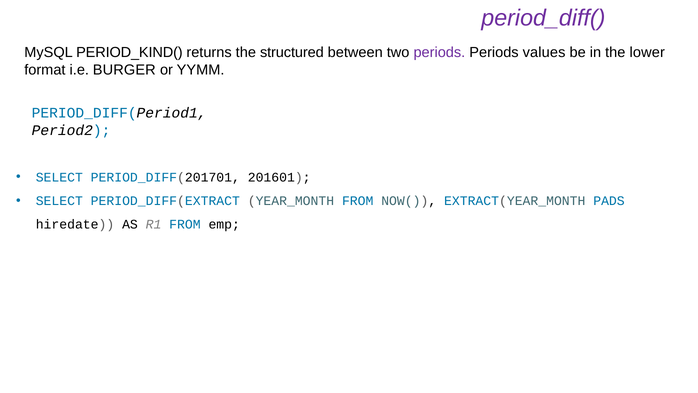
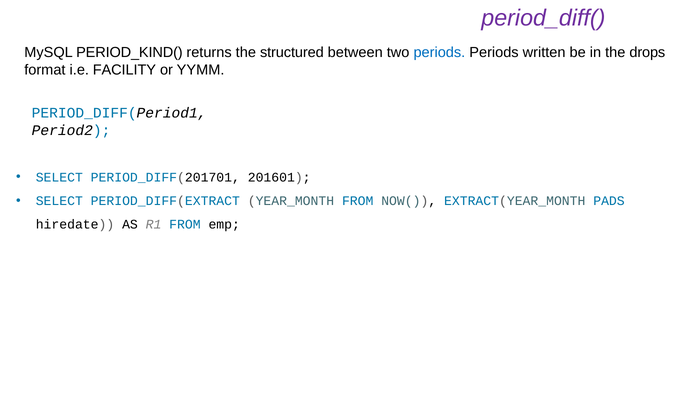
periods at (439, 53) colour: purple -> blue
values: values -> written
lower: lower -> drops
BURGER: BURGER -> FACILITY
